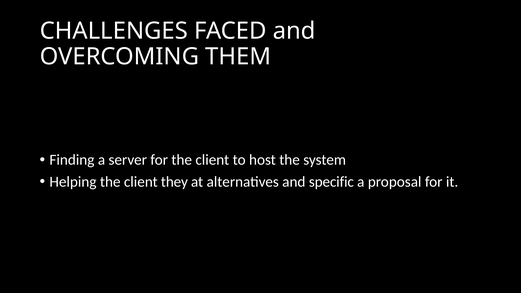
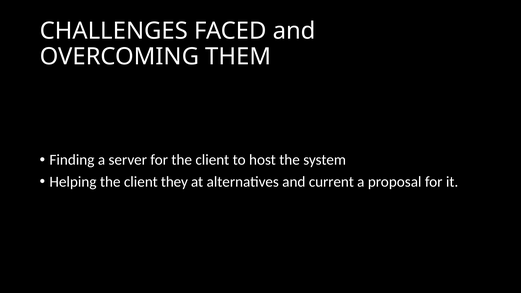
specific: specific -> current
